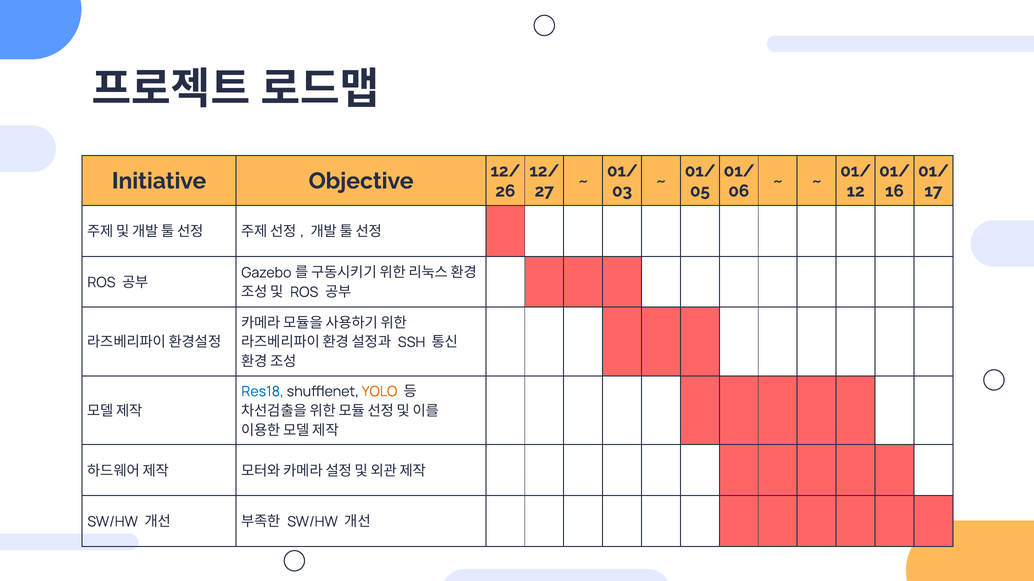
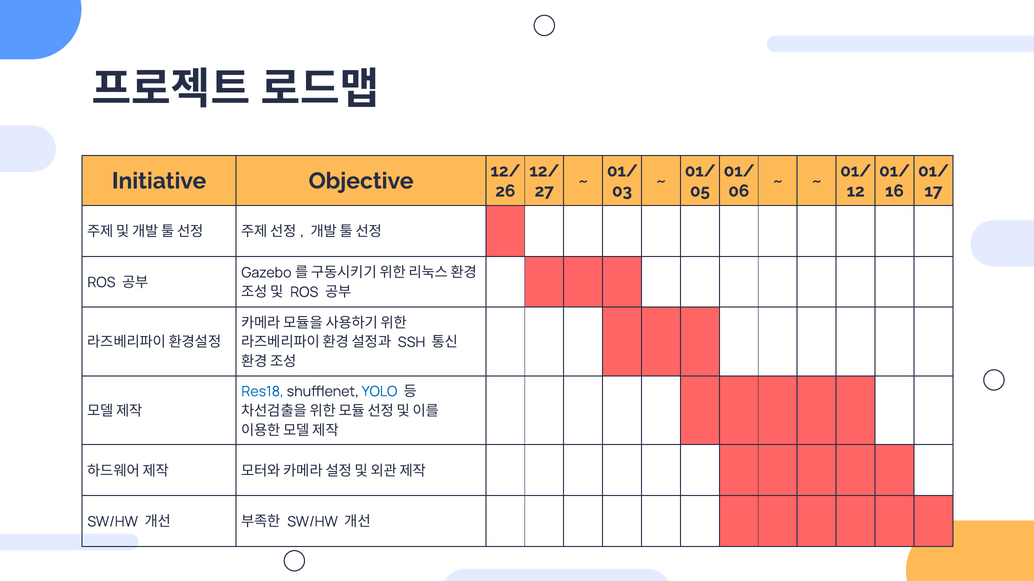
YOLO colour: orange -> blue
